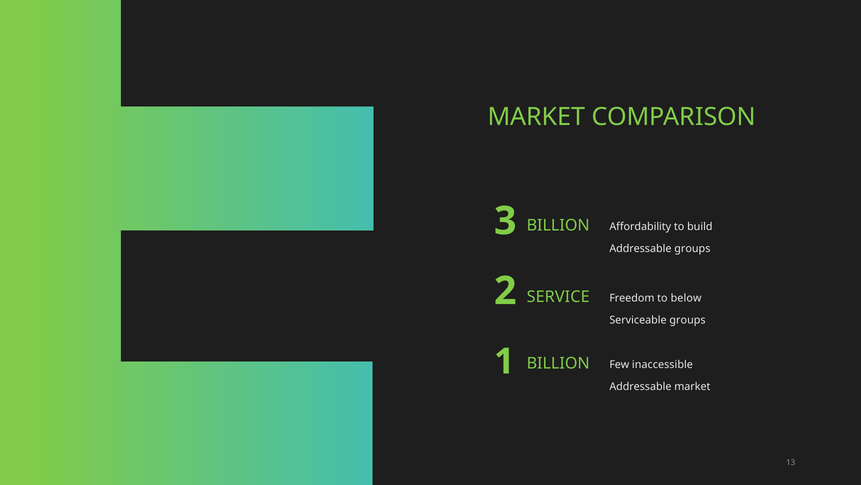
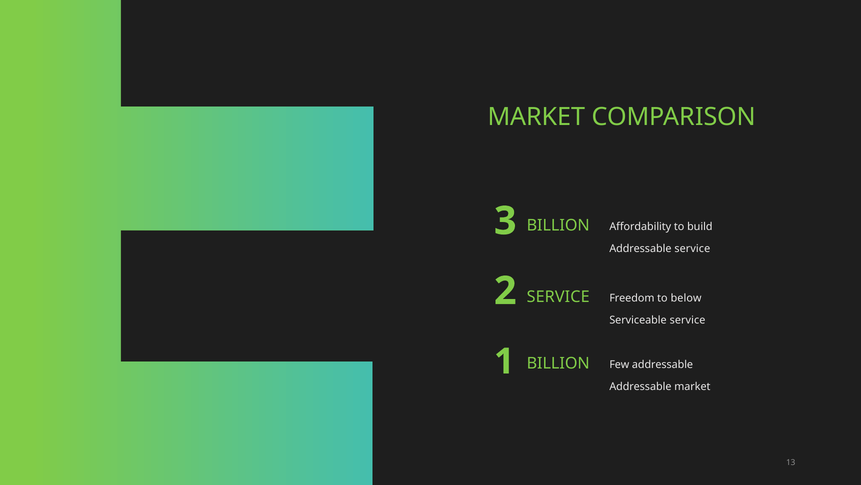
Addressable groups: groups -> service
Serviceable groups: groups -> service
Few inaccessible: inaccessible -> addressable
